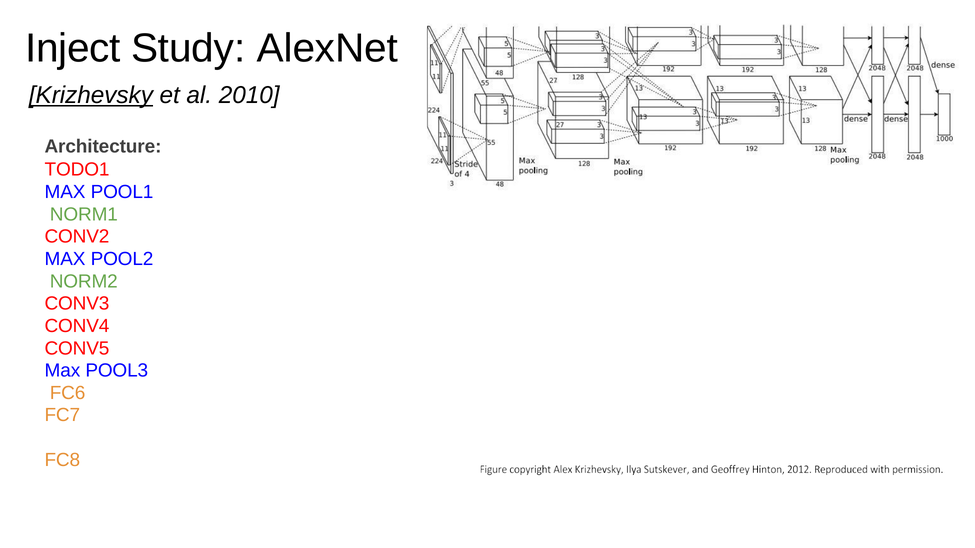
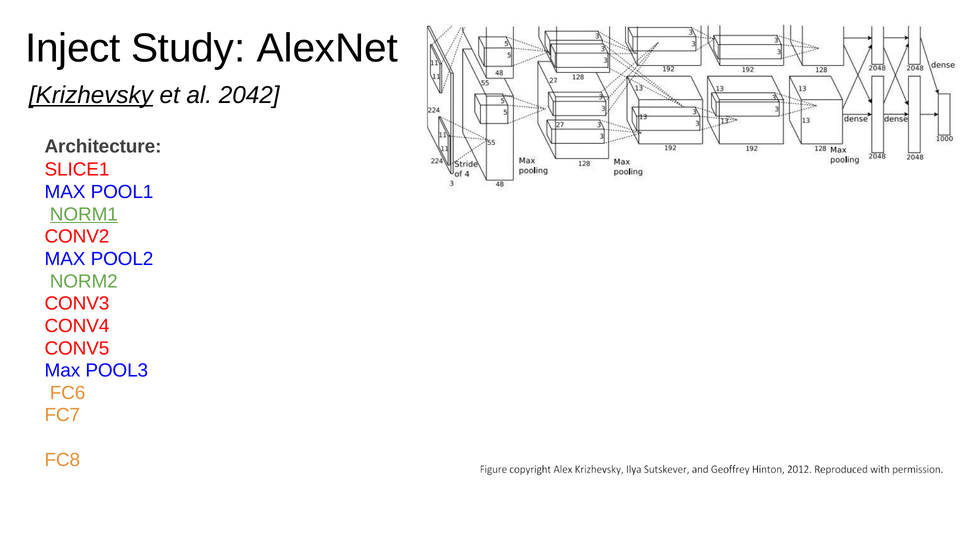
2010: 2010 -> 2042
TODO1: TODO1 -> SLICE1
NORM1 underline: none -> present
